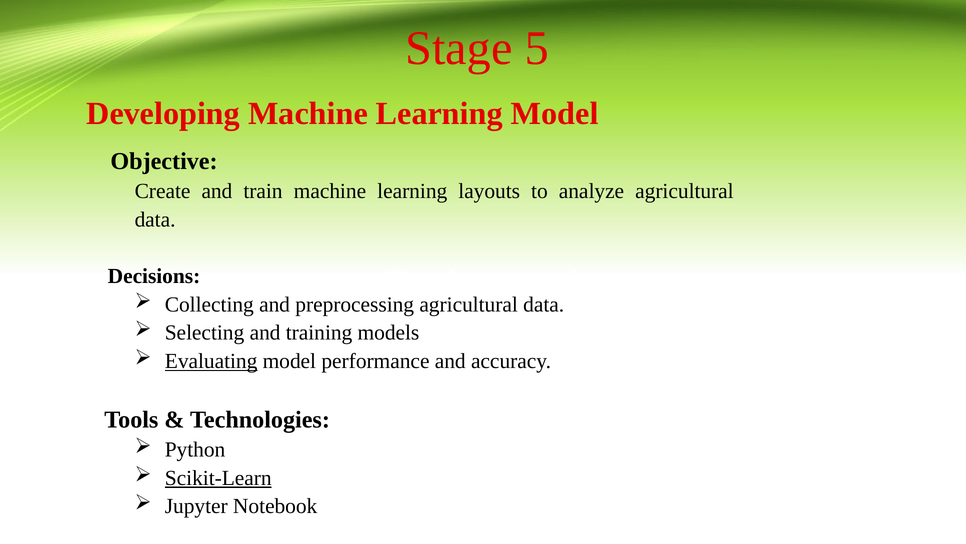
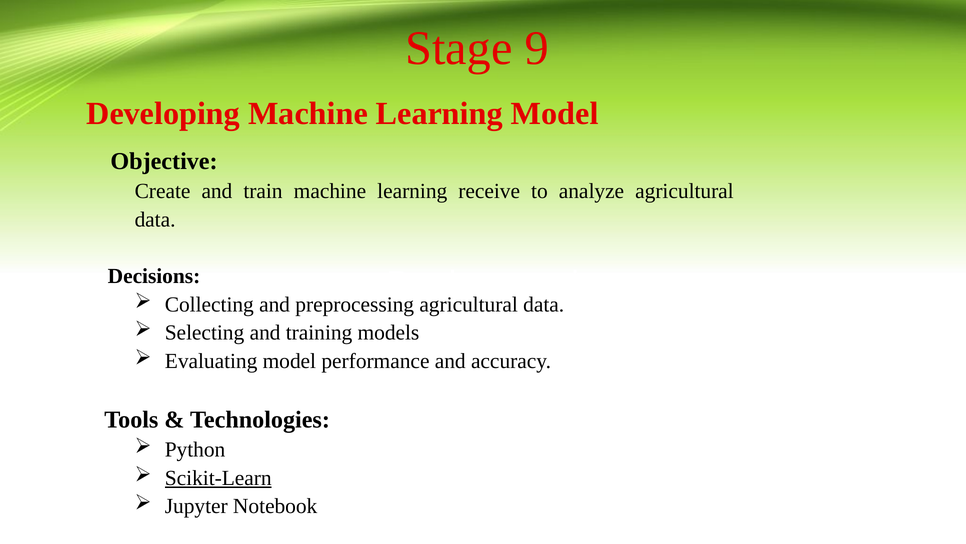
5: 5 -> 9
layouts: layouts -> receive
Evaluating underline: present -> none
